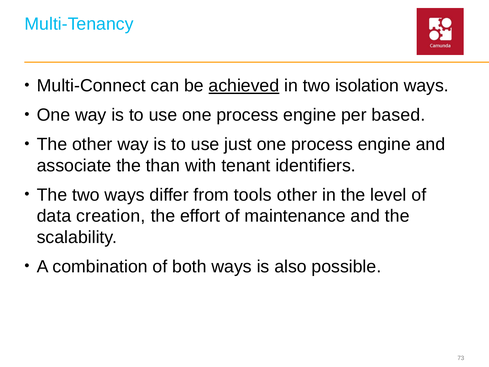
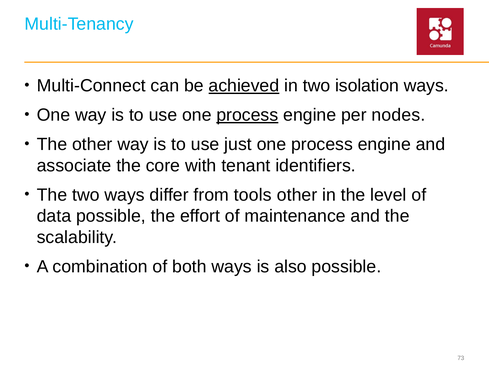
process at (247, 115) underline: none -> present
based: based -> nodes
than: than -> core
data creation: creation -> possible
